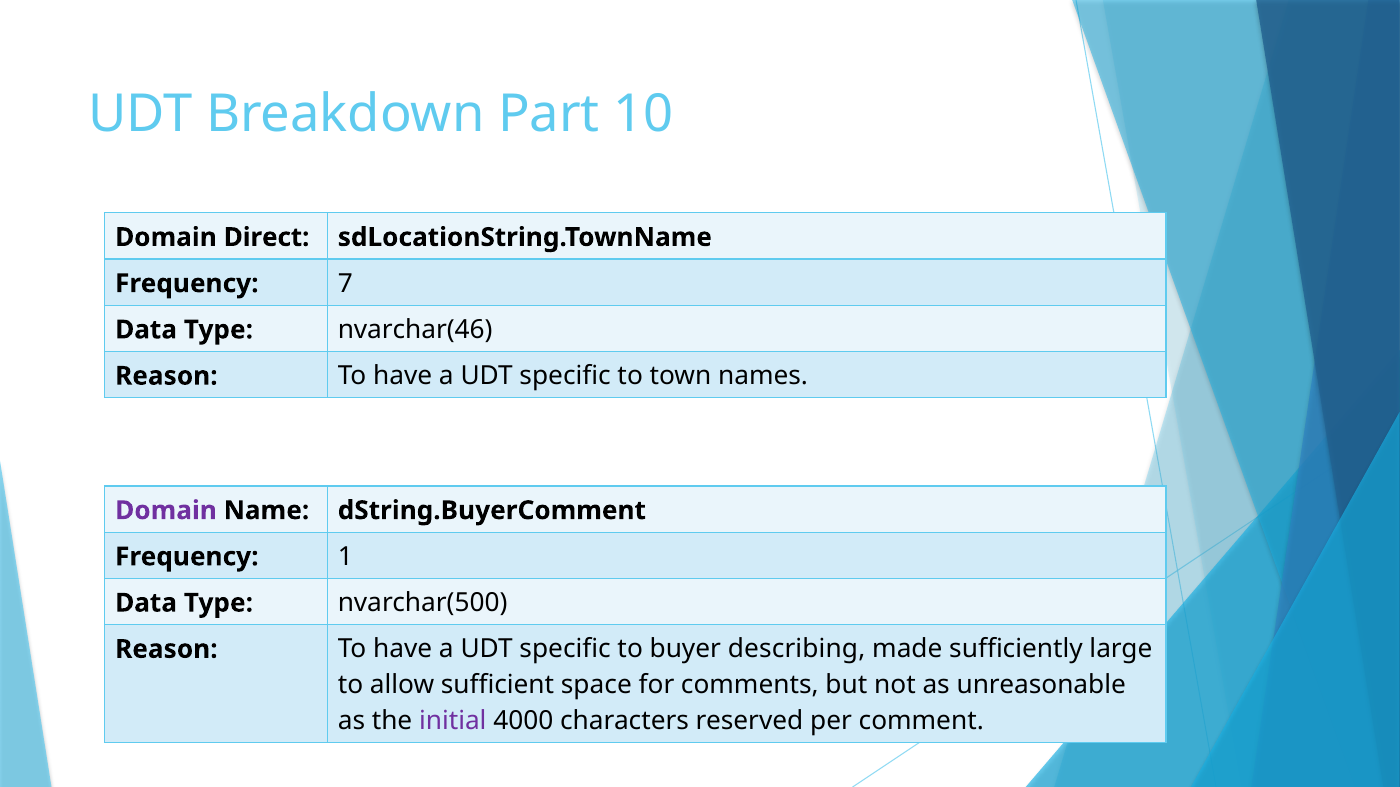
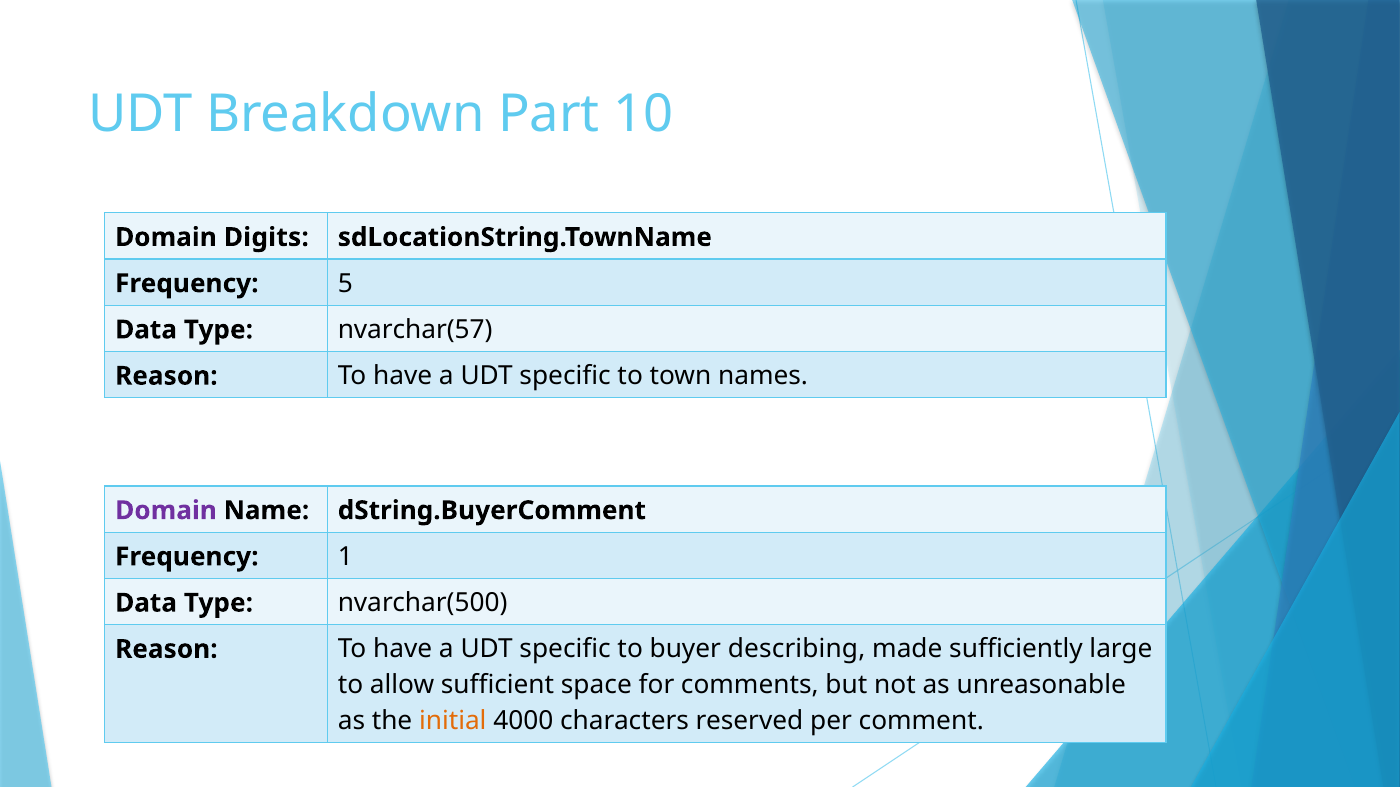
Direct: Direct -> Digits
7: 7 -> 5
nvarchar(46: nvarchar(46 -> nvarchar(57
initial colour: purple -> orange
